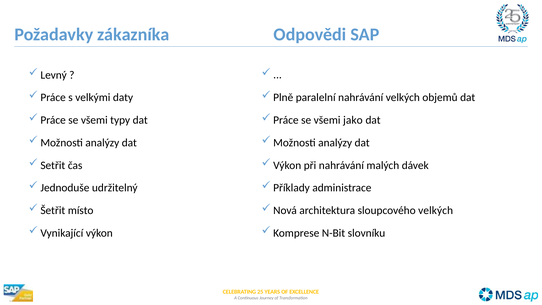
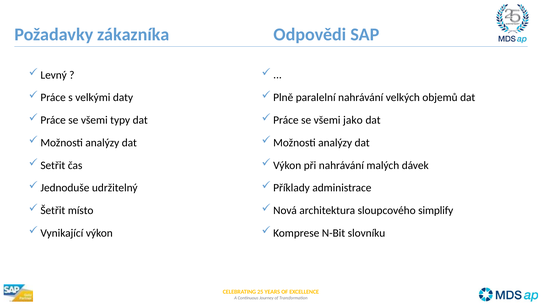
sloupcového velkých: velkých -> simplify
